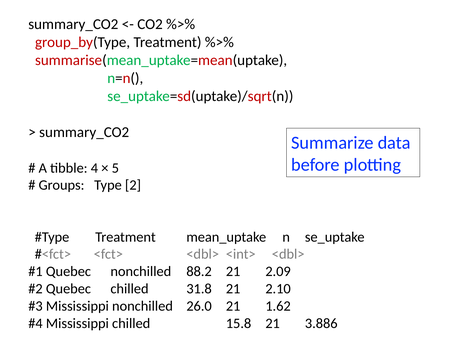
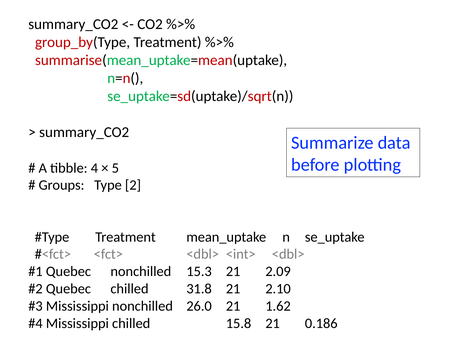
88.2: 88.2 -> 15.3
3.886: 3.886 -> 0.186
